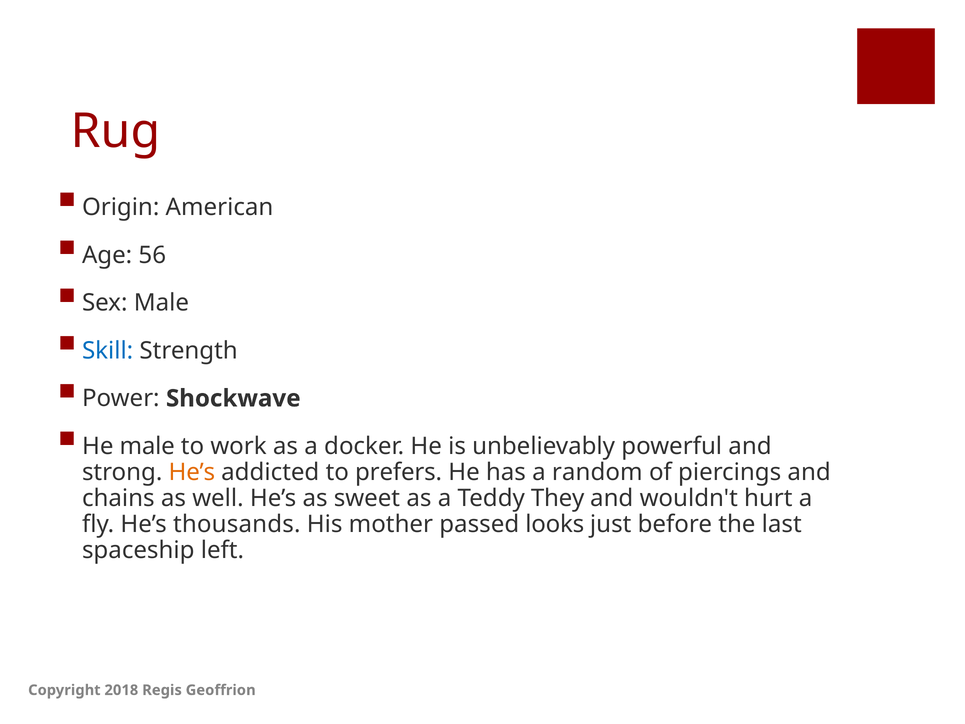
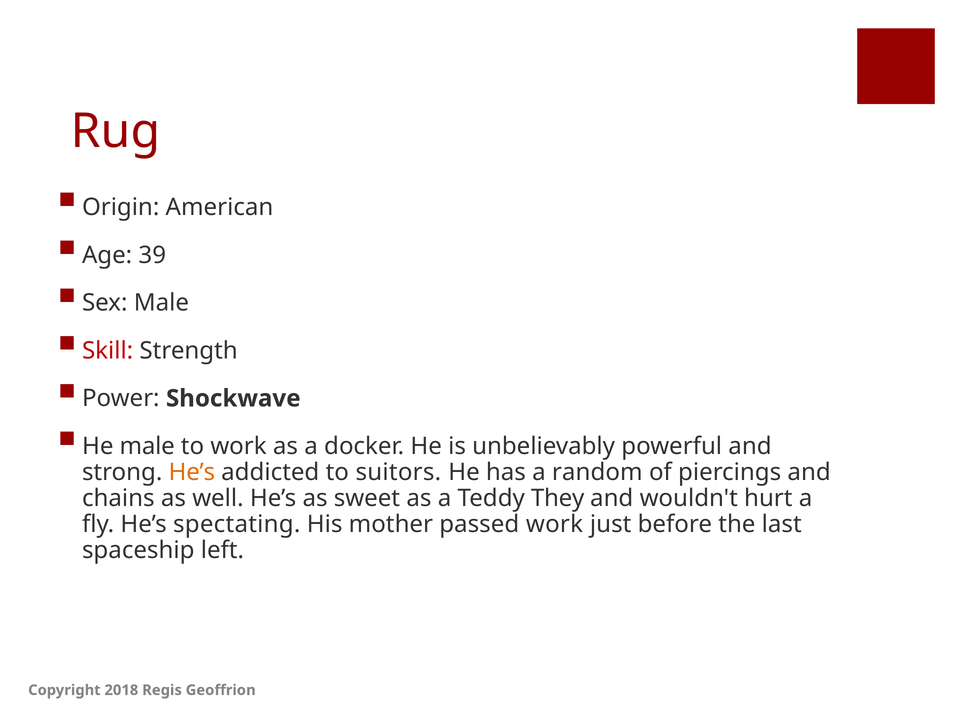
56: 56 -> 39
Skill colour: blue -> red
prefers: prefers -> suitors
thousands: thousands -> spectating
passed looks: looks -> work
